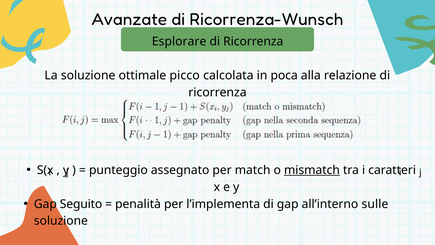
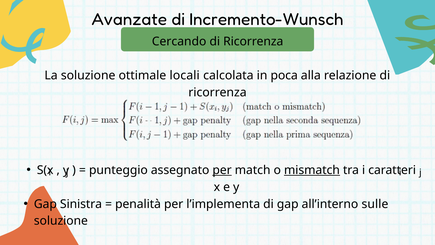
Ricorrenza-Wunsch: Ricorrenza-Wunsch -> Incremento-Wunsch
Esplorare: Esplorare -> Cercando
picco: picco -> locali
per at (222, 170) underline: none -> present
Seguito: Seguito -> Sinistra
